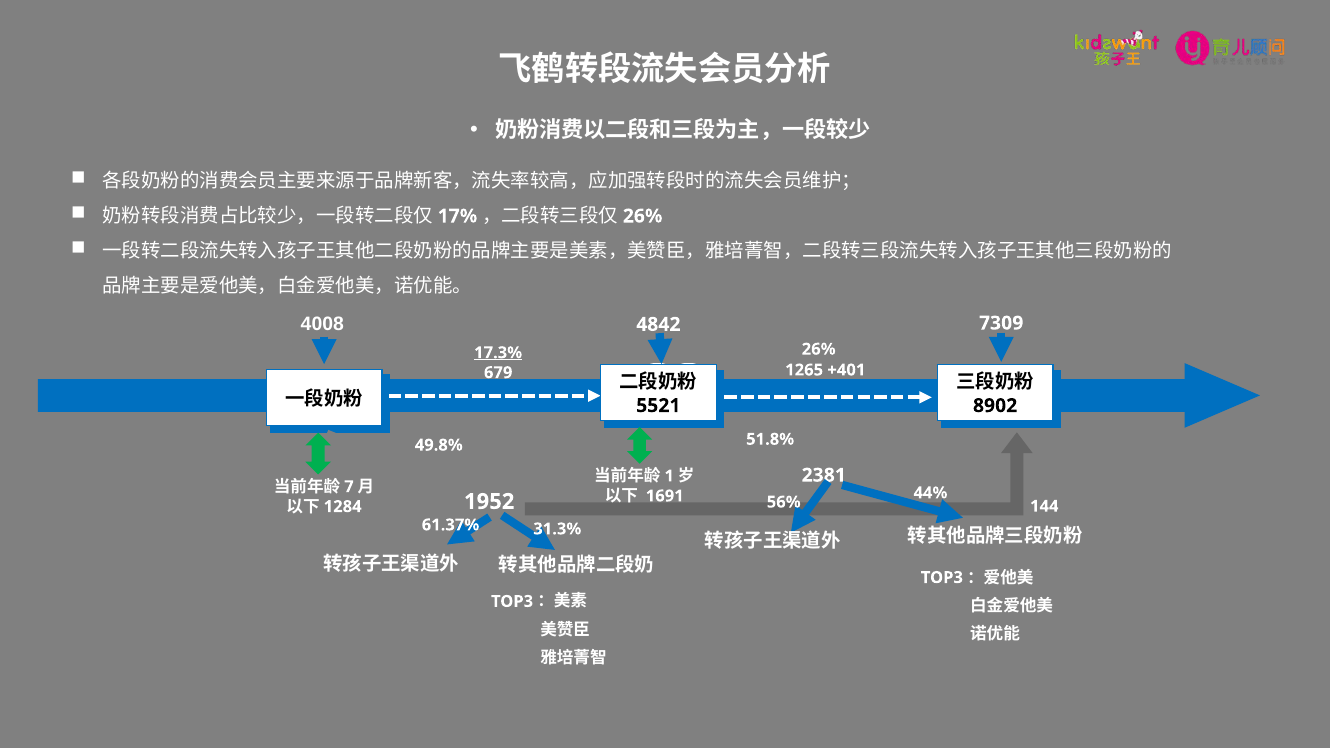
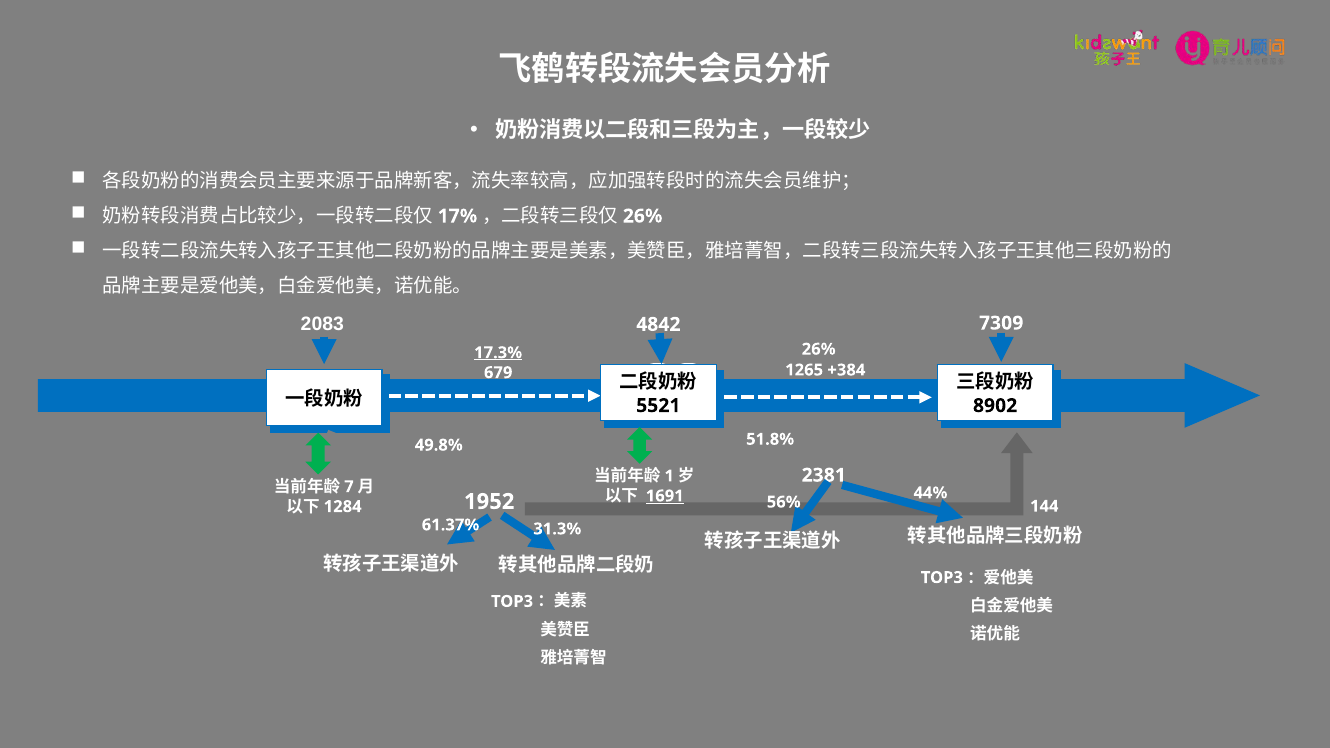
4008: 4008 -> 2083
+401: +401 -> +384
1691 underline: none -> present
